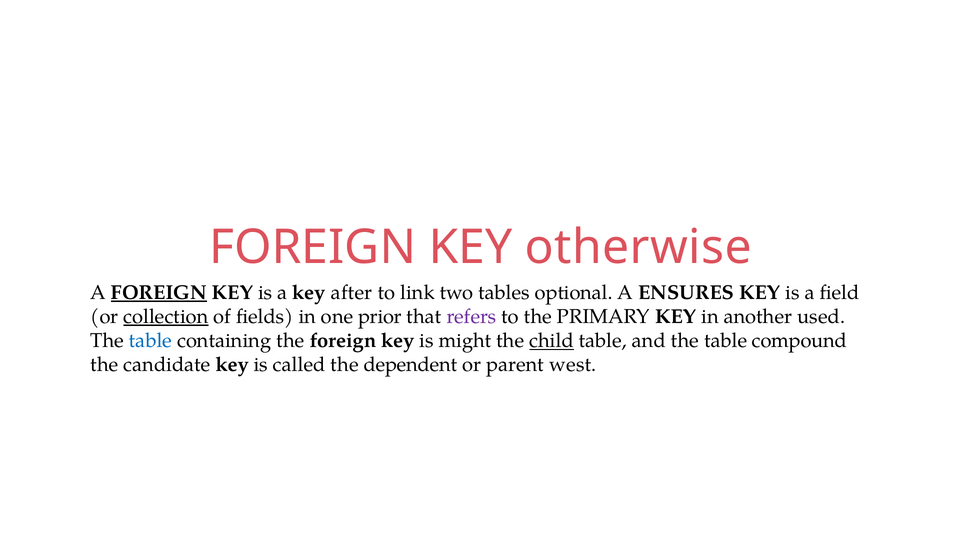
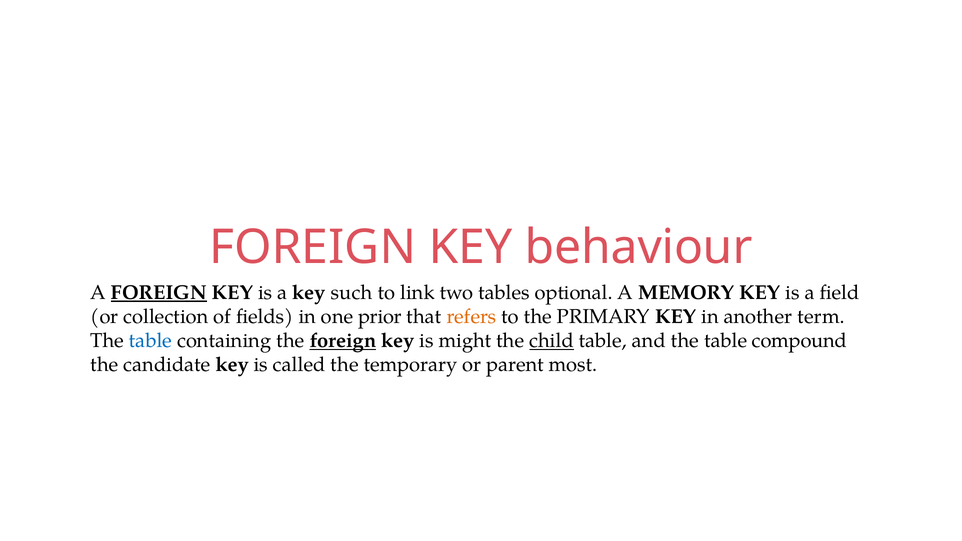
otherwise: otherwise -> behaviour
after: after -> such
ENSURES: ENSURES -> MEMORY
collection underline: present -> none
refers colour: purple -> orange
used: used -> term
foreign at (343, 341) underline: none -> present
dependent: dependent -> temporary
west: west -> most
